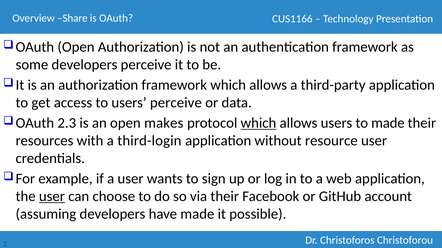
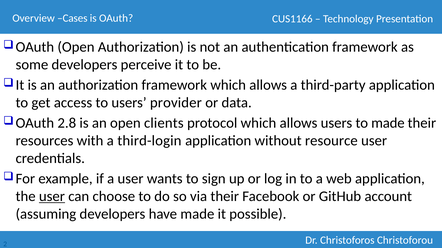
Share: Share -> Cases
users perceive: perceive -> provider
2.3: 2.3 -> 2.8
makes: makes -> clients
which at (258, 123) underline: present -> none
